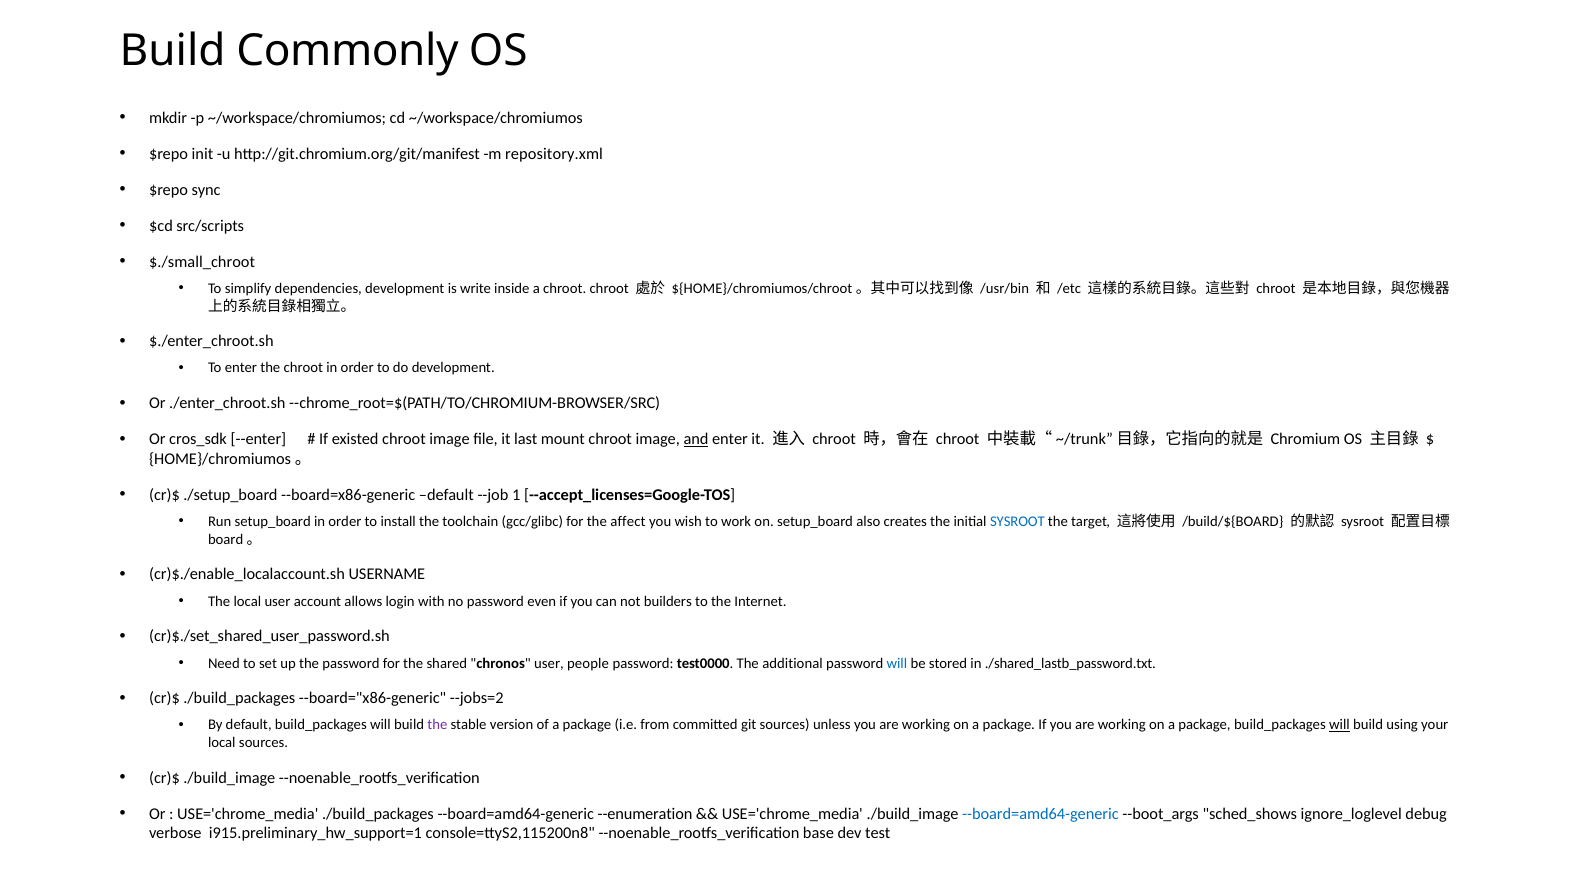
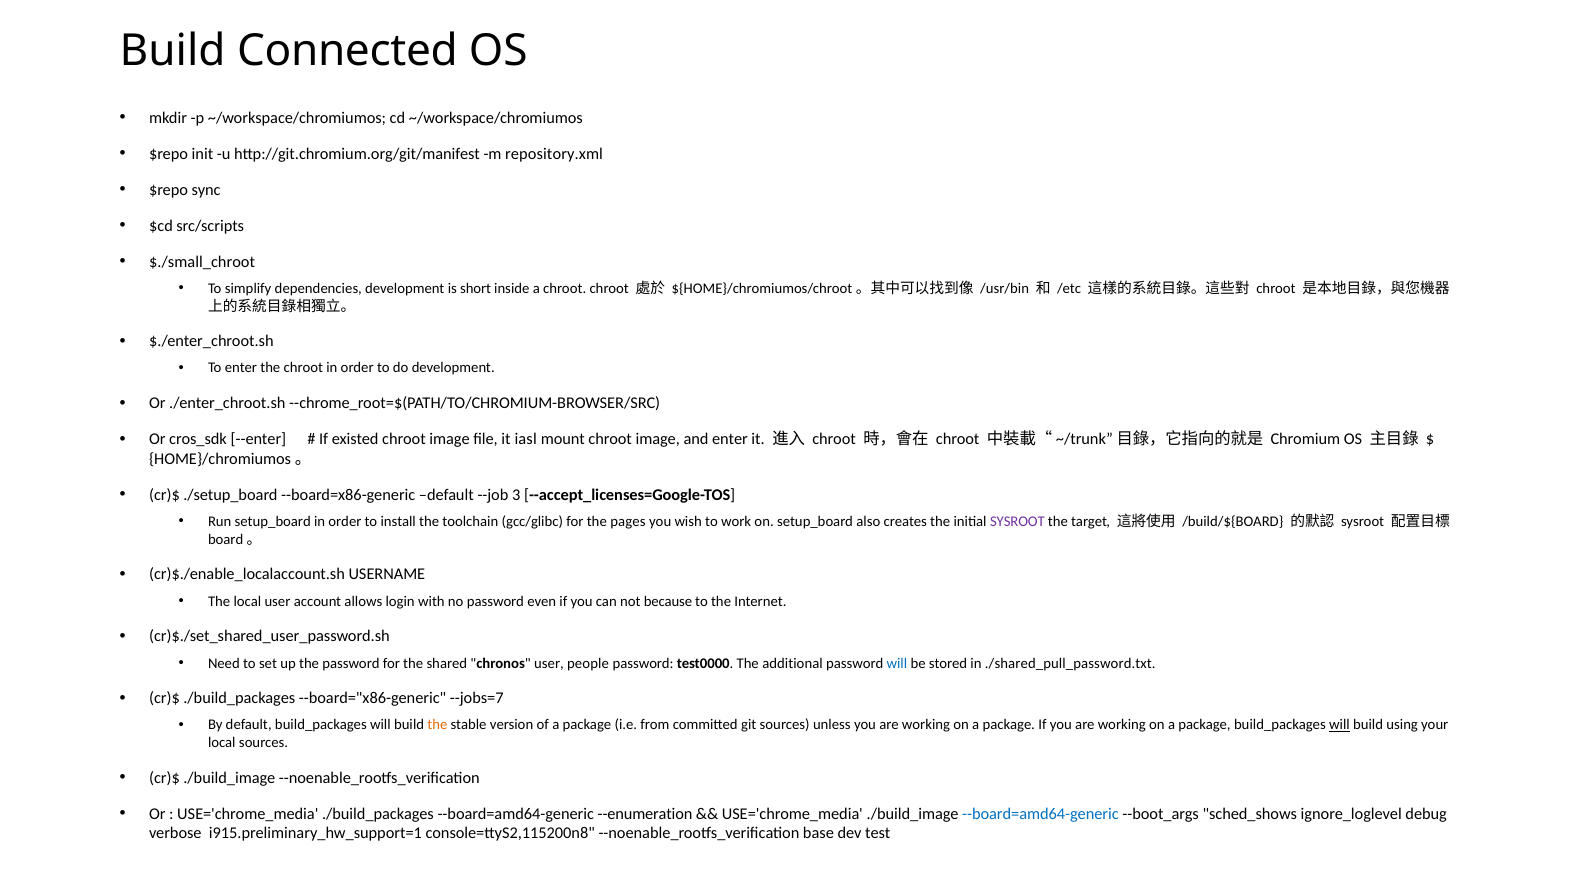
Commonly: Commonly -> Connected
write: write -> short
last: last -> iasl
and underline: present -> none
1: 1 -> 3
affect: affect -> pages
SYSROOT at (1017, 522) colour: blue -> purple
builders: builders -> because
./shared_lastb_password.txt: ./shared_lastb_password.txt -> ./shared_pull_password.txt
--jobs=2: --jobs=2 -> --jobs=7
the at (437, 725) colour: purple -> orange
